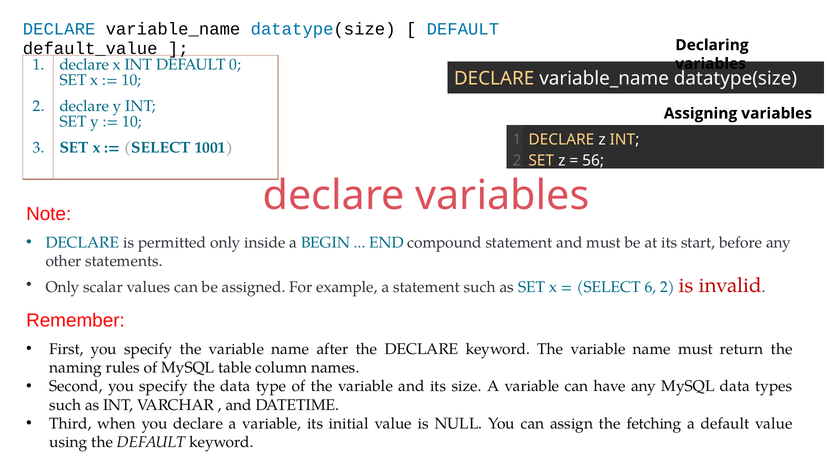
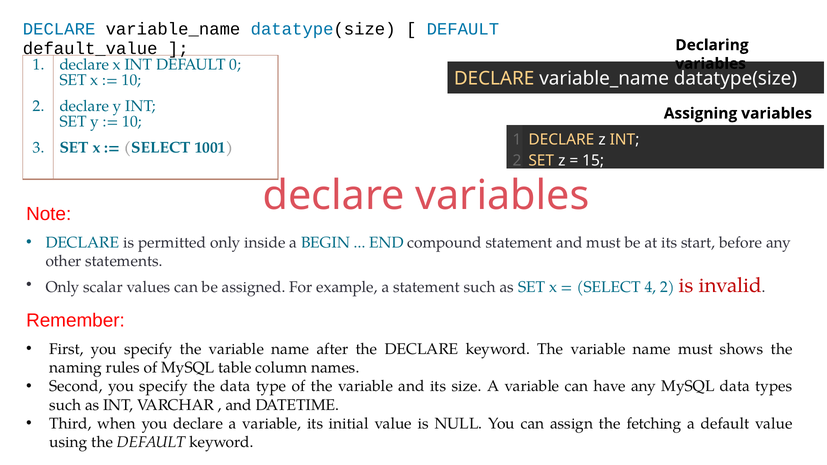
56: 56 -> 15
6: 6 -> 4
return: return -> shows
